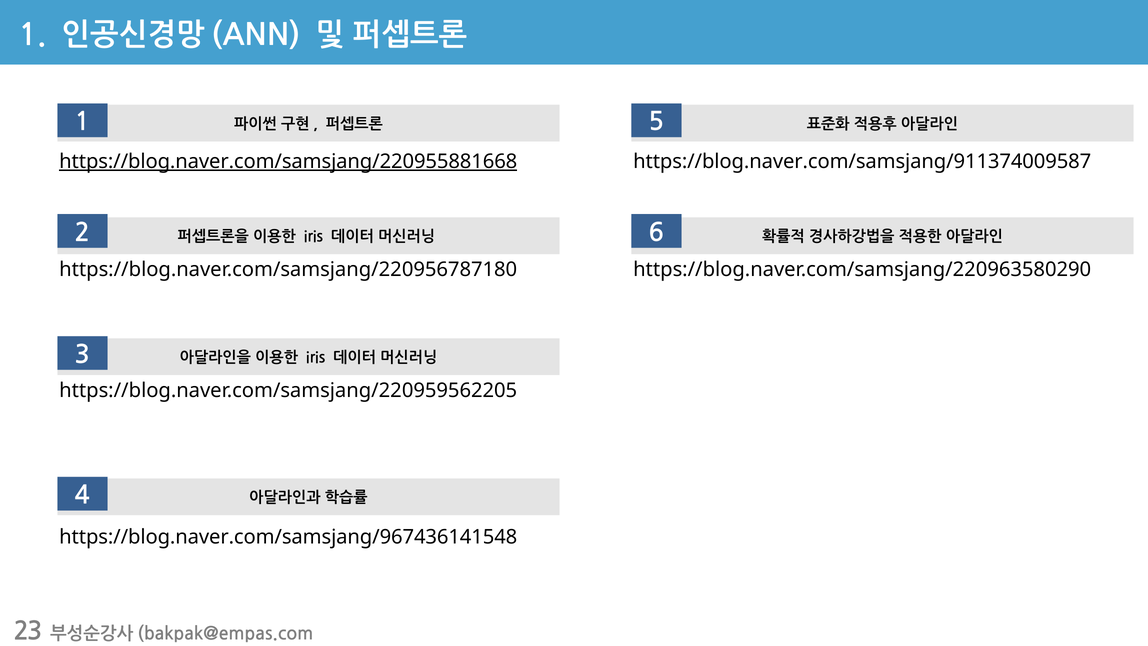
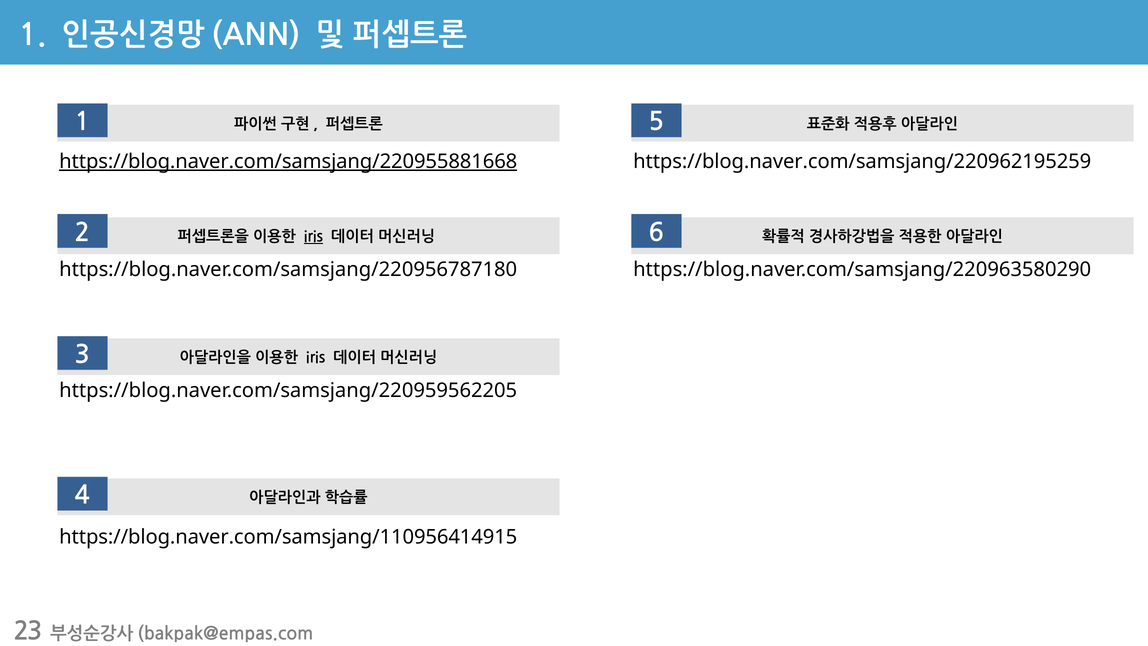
https://blog.naver.com/samsjang/911374009587: https://blog.naver.com/samsjang/911374009587 -> https://blog.naver.com/samsjang/220962195259
iris at (313, 237) underline: none -> present
https://blog.naver.com/samsjang/967436141548: https://blog.naver.com/samsjang/967436141548 -> https://blog.naver.com/samsjang/110956414915
